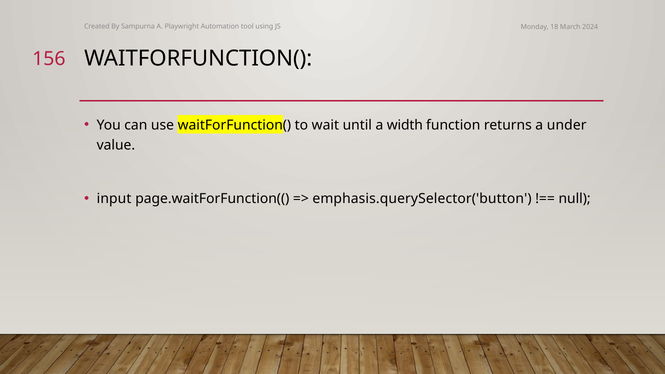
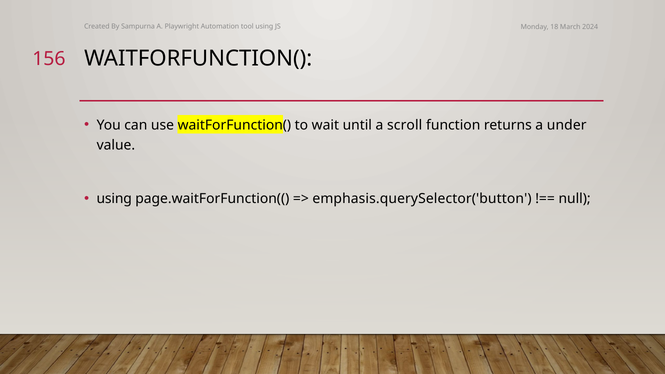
width: width -> scroll
input at (114, 199): input -> using
